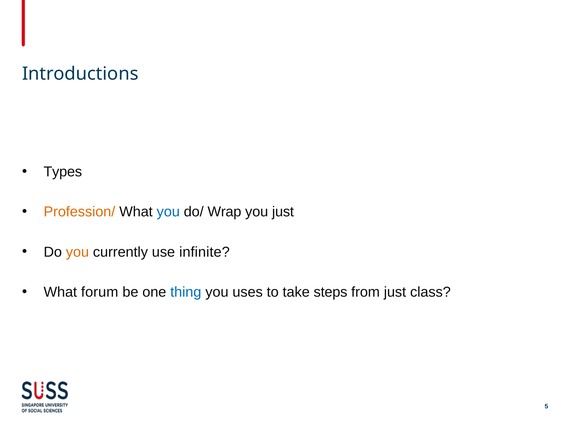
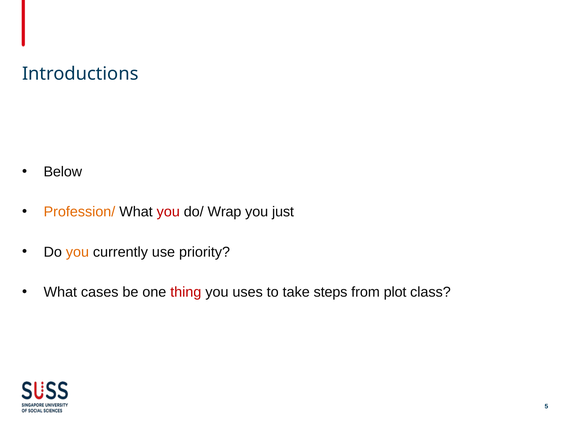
Types: Types -> Below
you at (168, 212) colour: blue -> red
infinite: infinite -> priority
forum: forum -> cases
thing colour: blue -> red
from just: just -> plot
